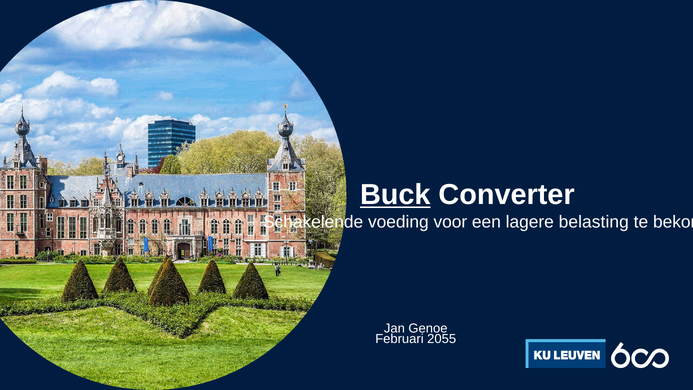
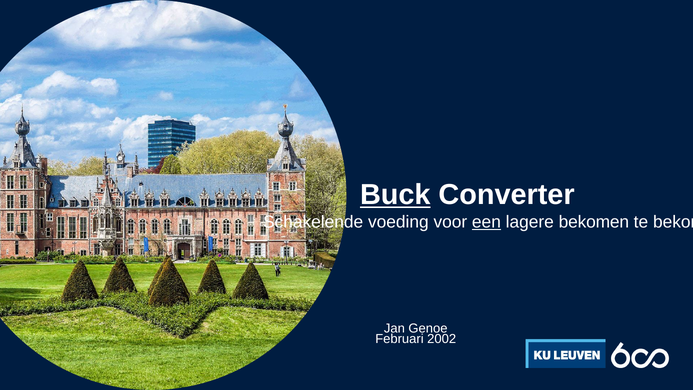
een underline: none -> present
lagere belasting: belasting -> bekomen
2055: 2055 -> 2002
